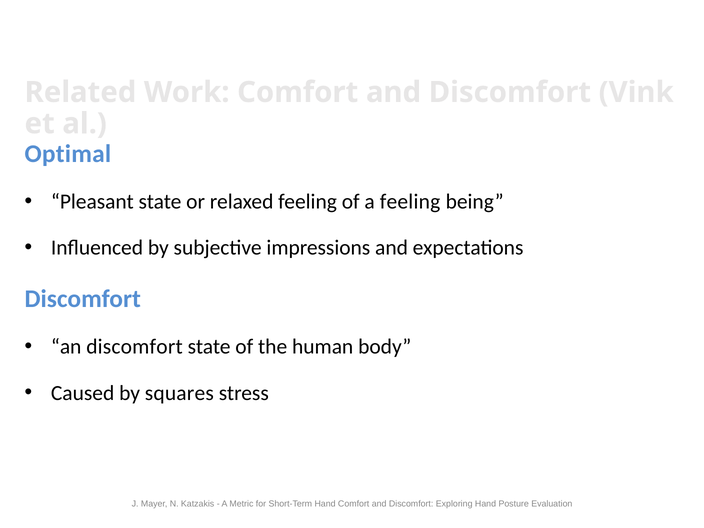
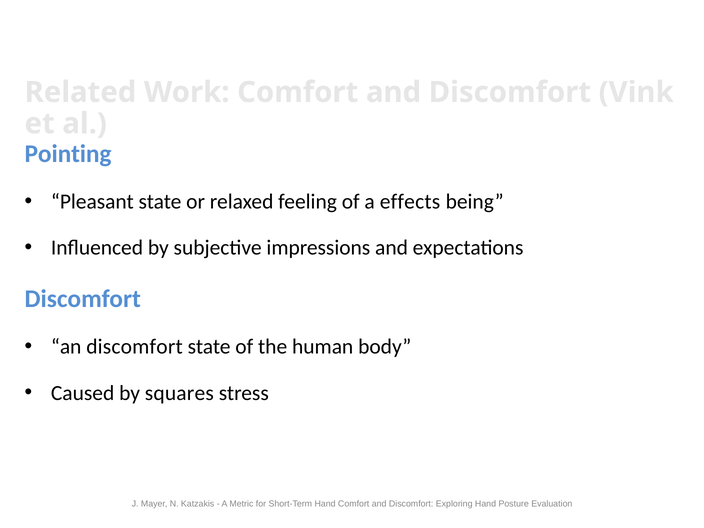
Optimal: Optimal -> Pointing
a feeling: feeling -> effects
